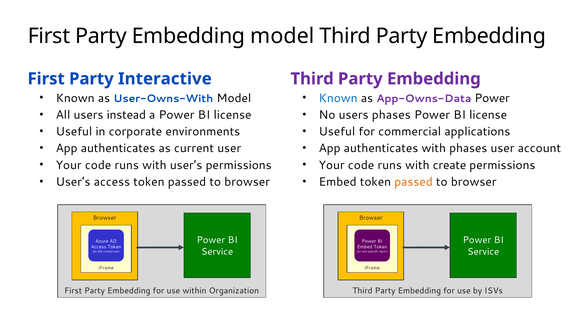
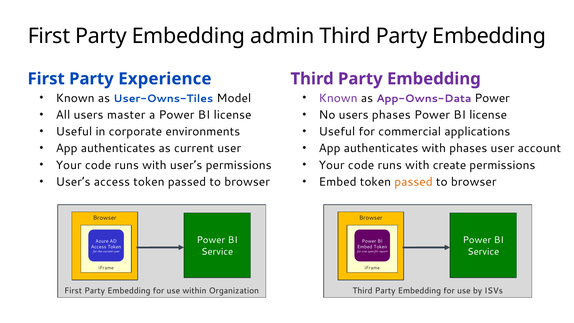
Embedding model: model -> admin
Interactive: Interactive -> Experience
User-Owns-With: User-Owns-With -> User-Owns-Tiles
Known at (338, 98) colour: blue -> purple
instead: instead -> master
